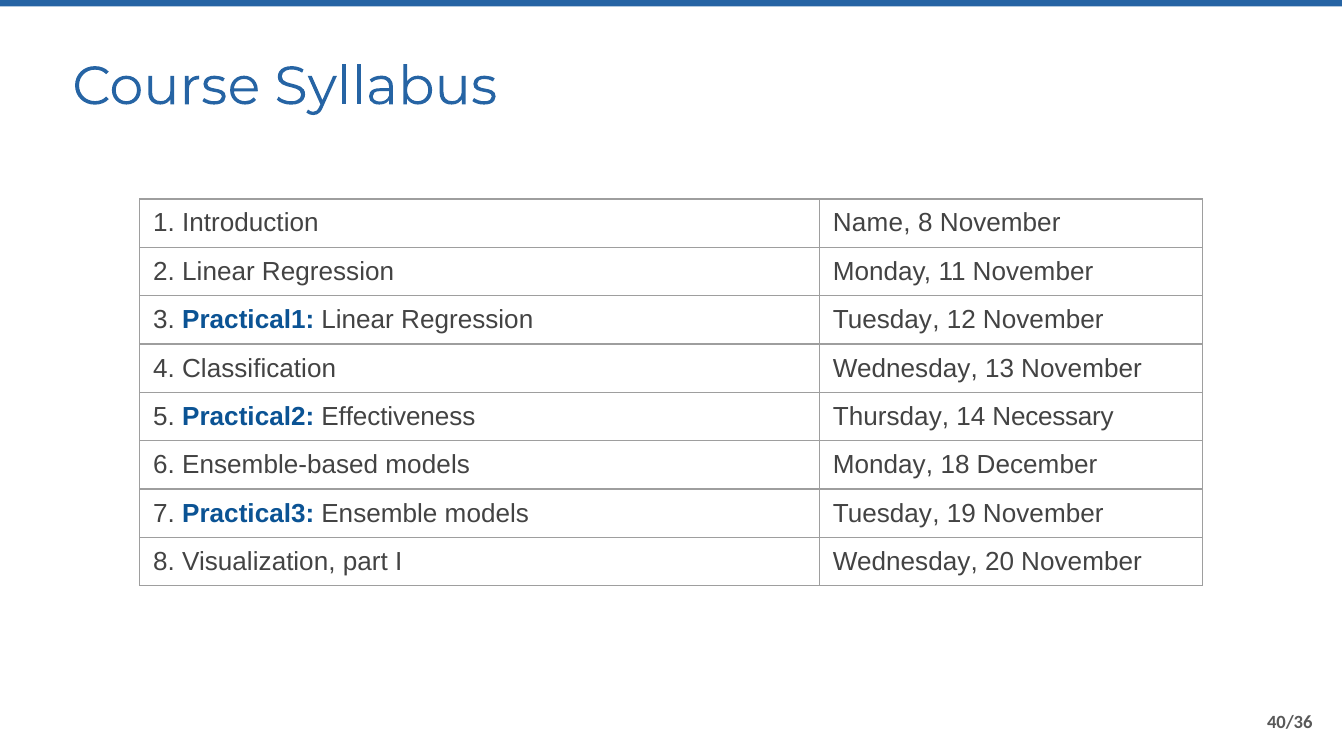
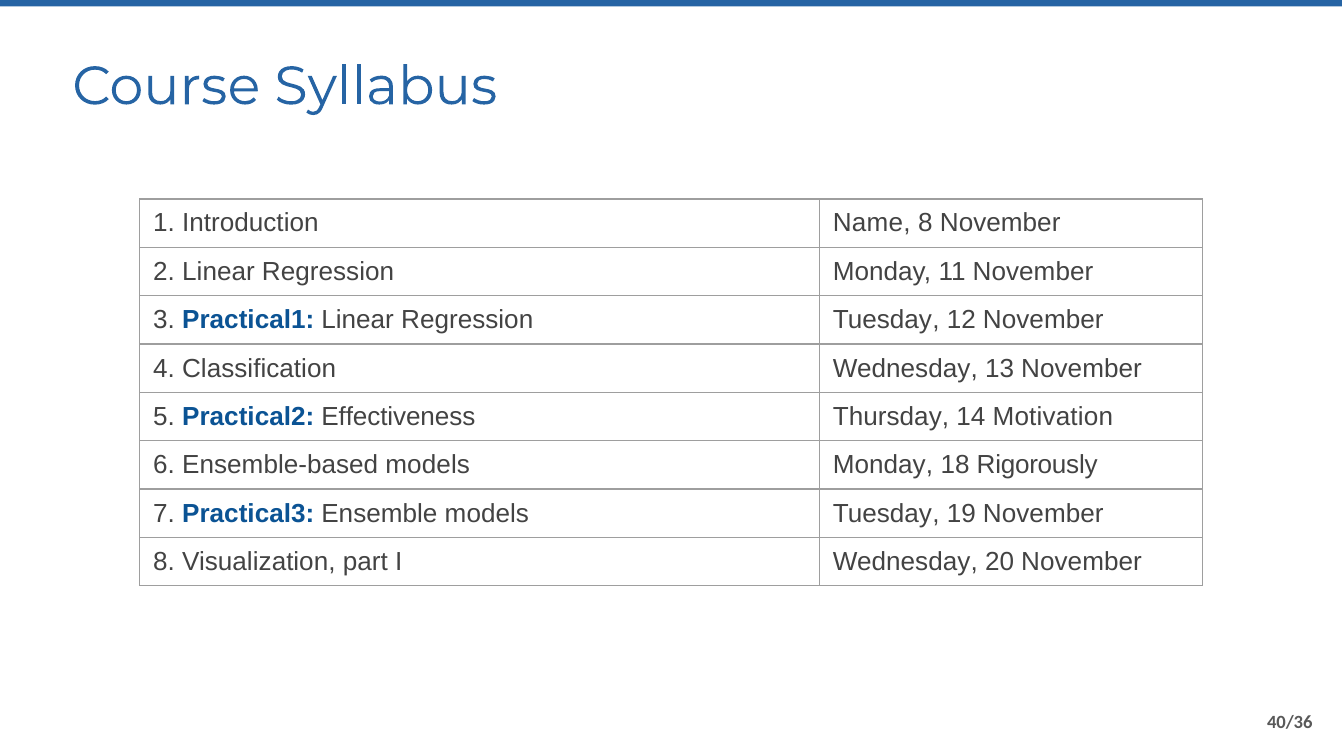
Necessary: Necessary -> Motivation
December: December -> Rigorously
